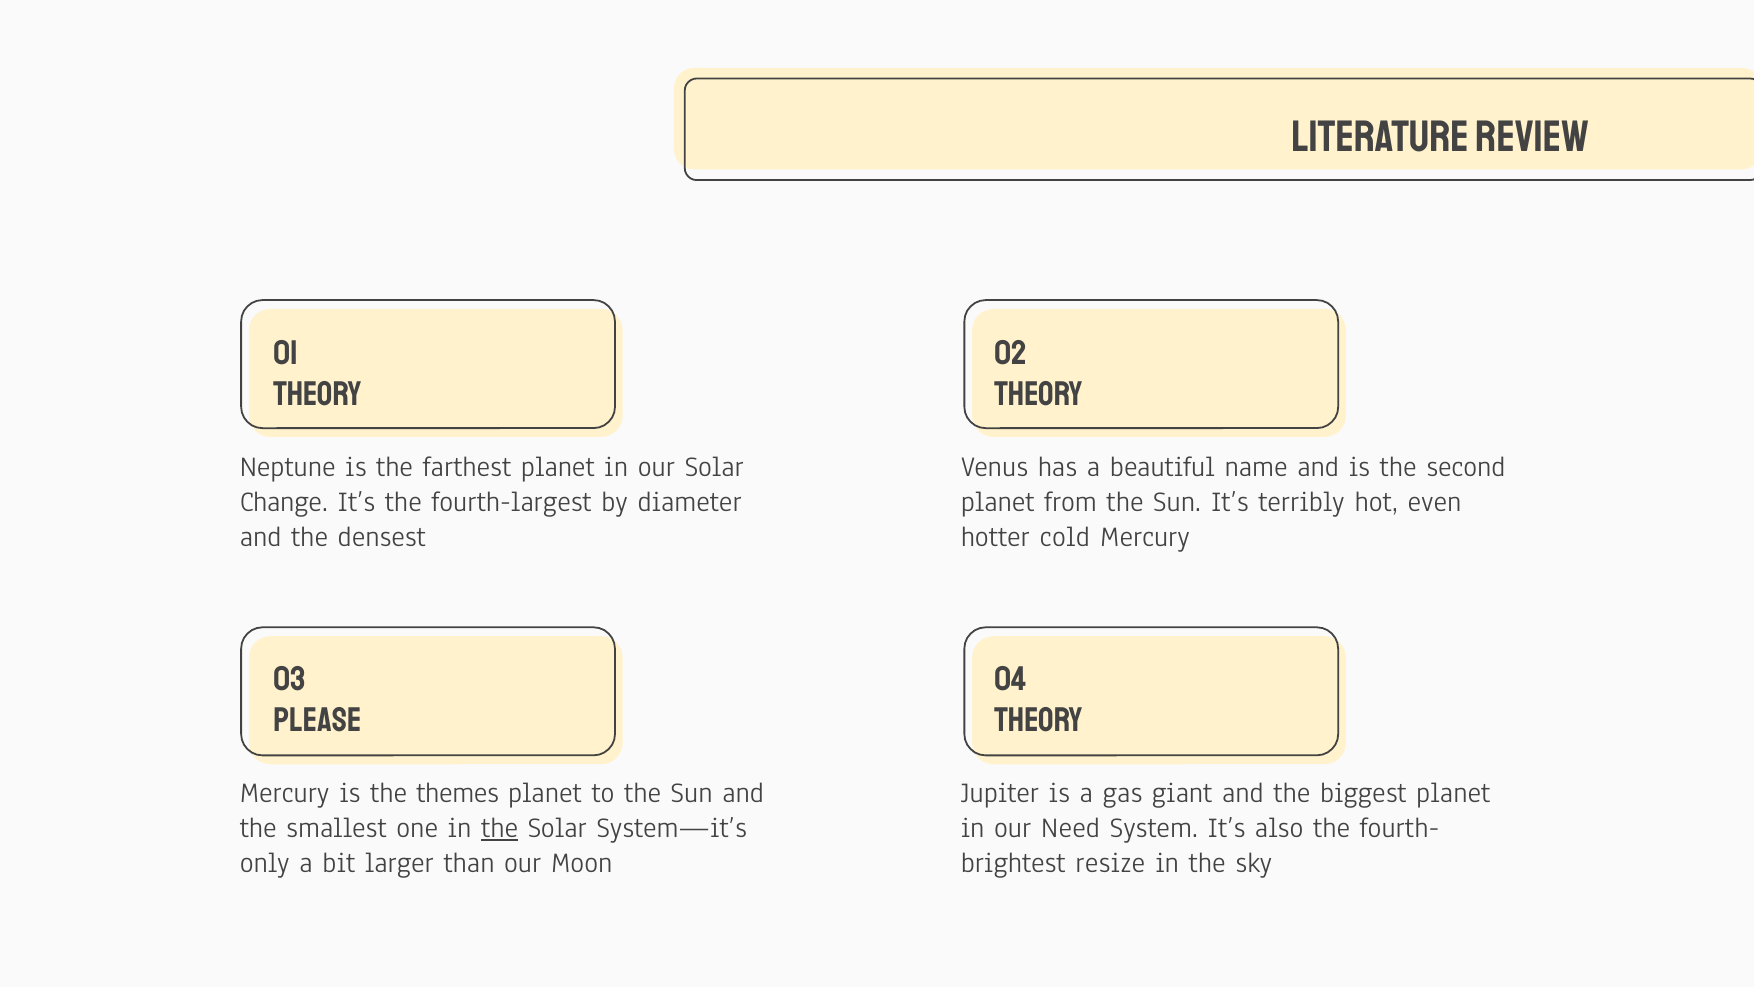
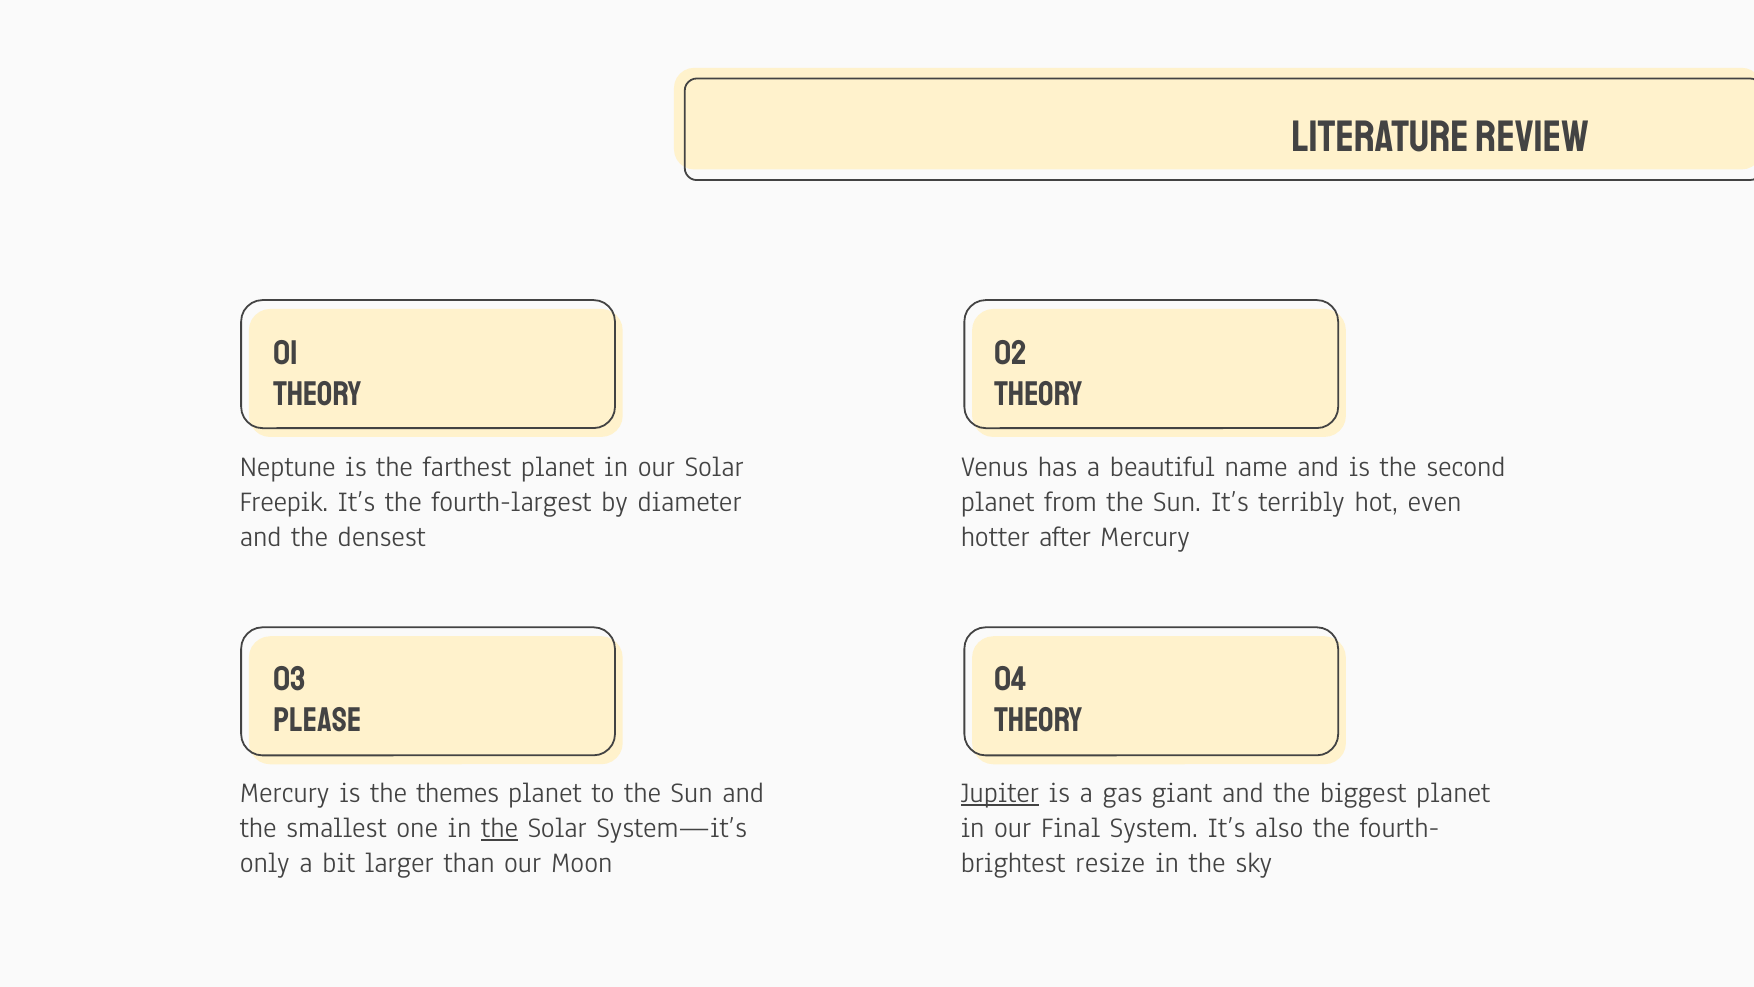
Change: Change -> Freepik
cold: cold -> after
Jupiter underline: none -> present
Need: Need -> Final
